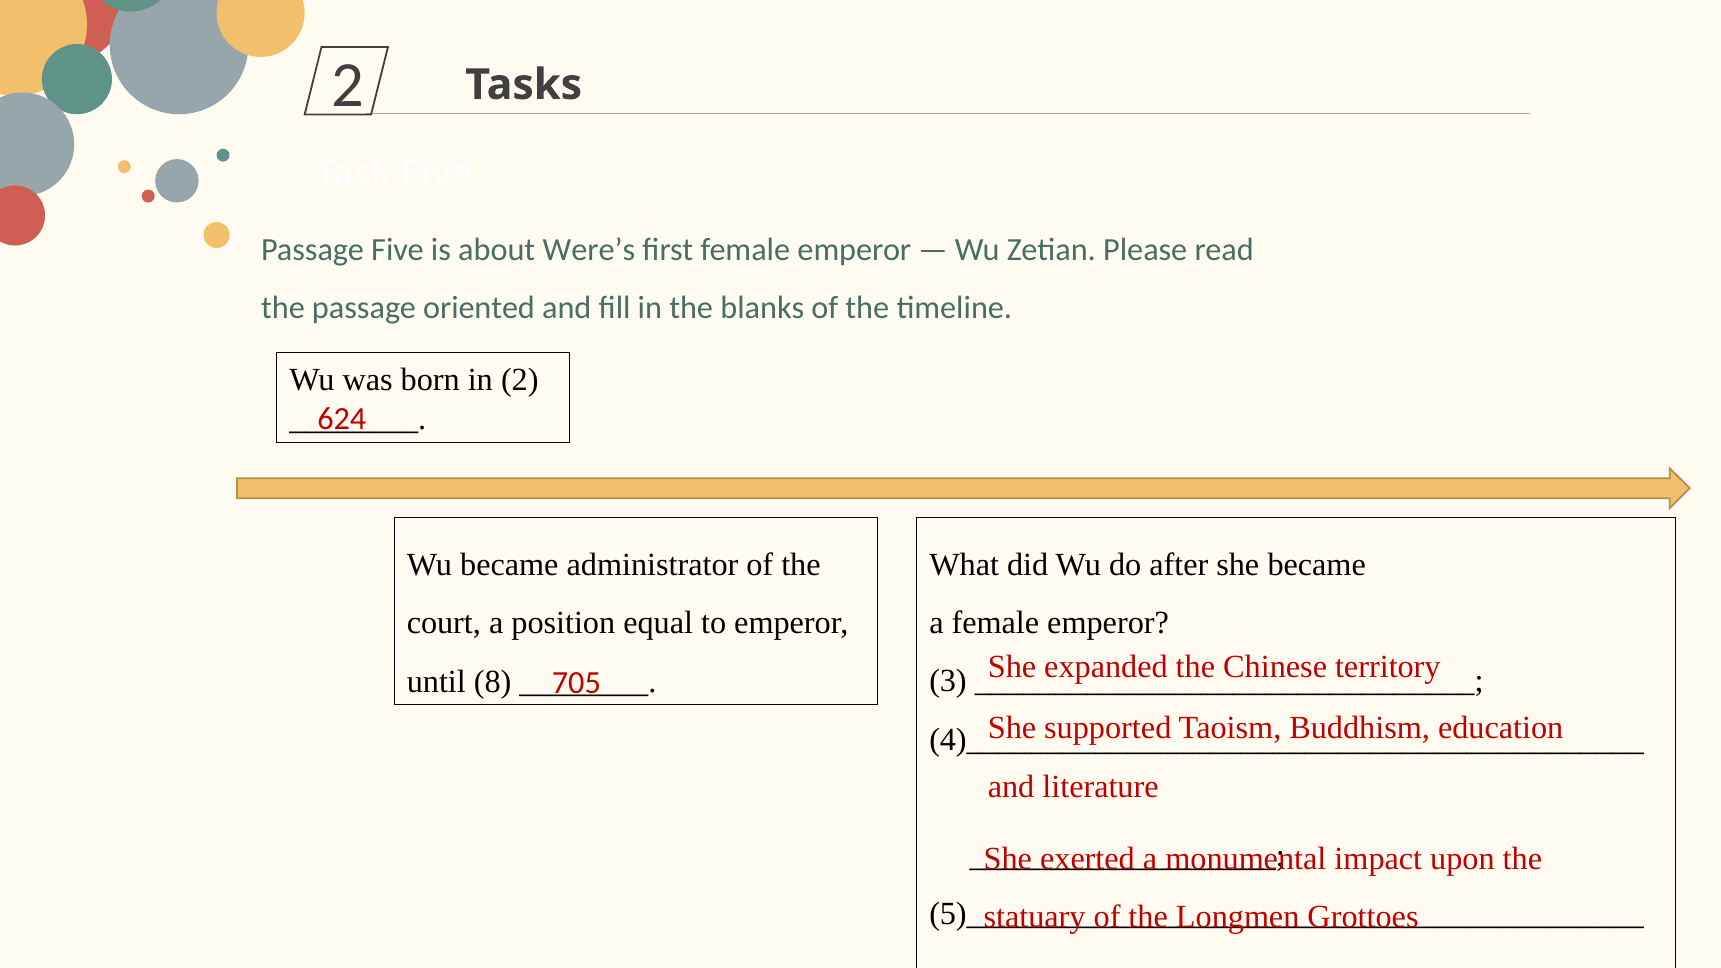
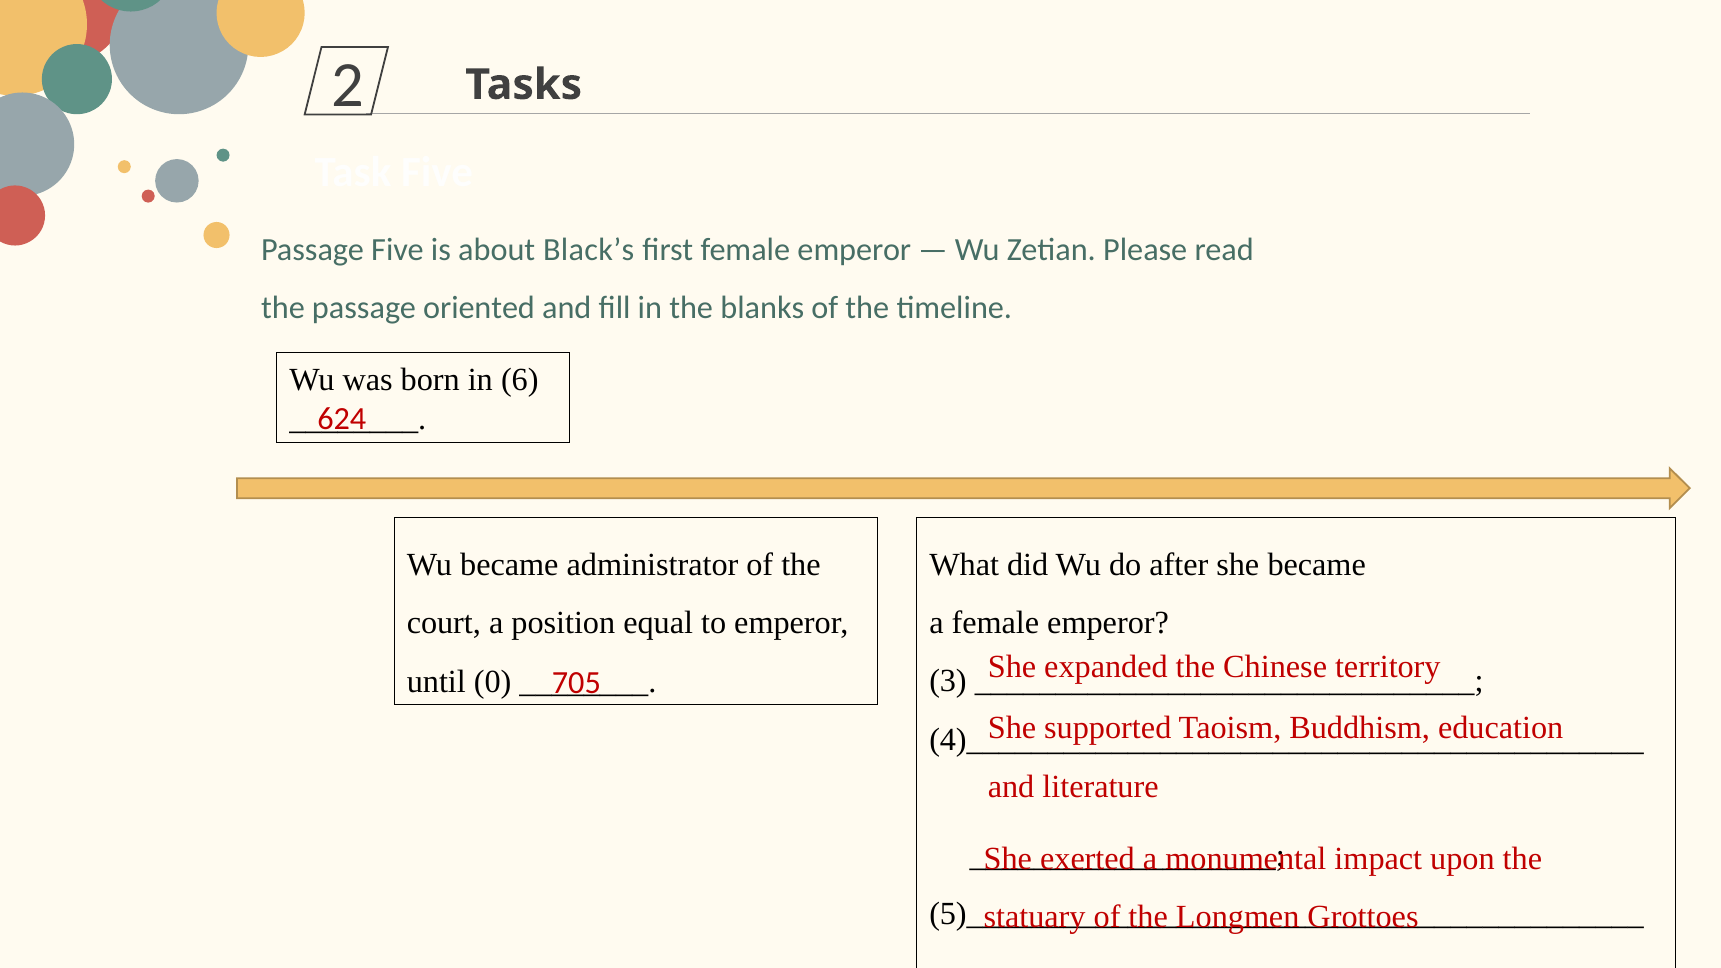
Were’s: Were’s -> Black’s
in 2: 2 -> 6
8: 8 -> 0
